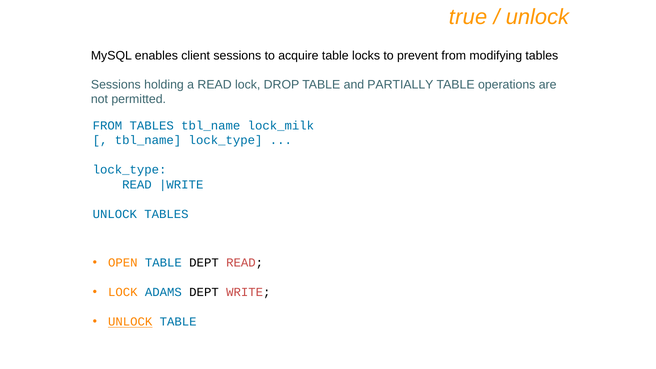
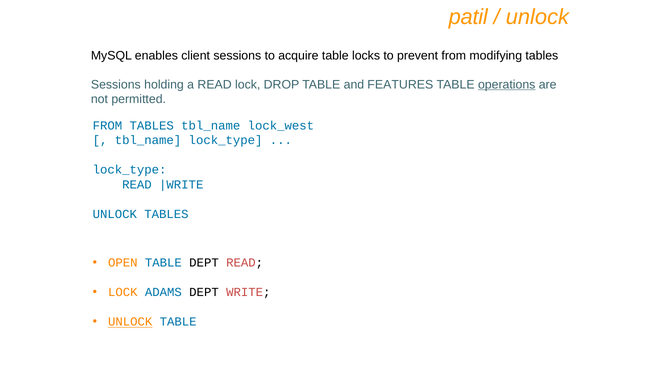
true: true -> patil
PARTIALLY: PARTIALLY -> FEATURES
operations underline: none -> present
lock_milk: lock_milk -> lock_west
